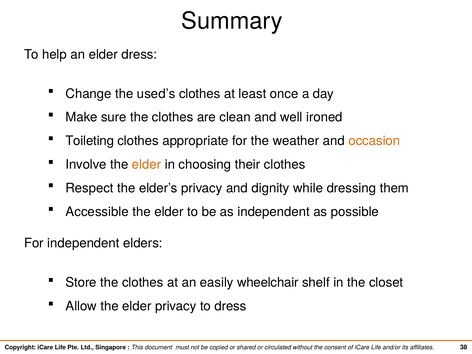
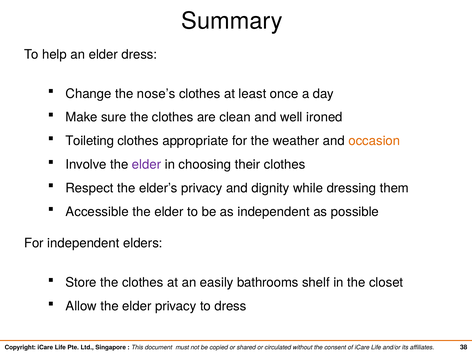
used’s: used’s -> nose’s
elder at (147, 165) colour: orange -> purple
wheelchair: wheelchair -> bathrooms
